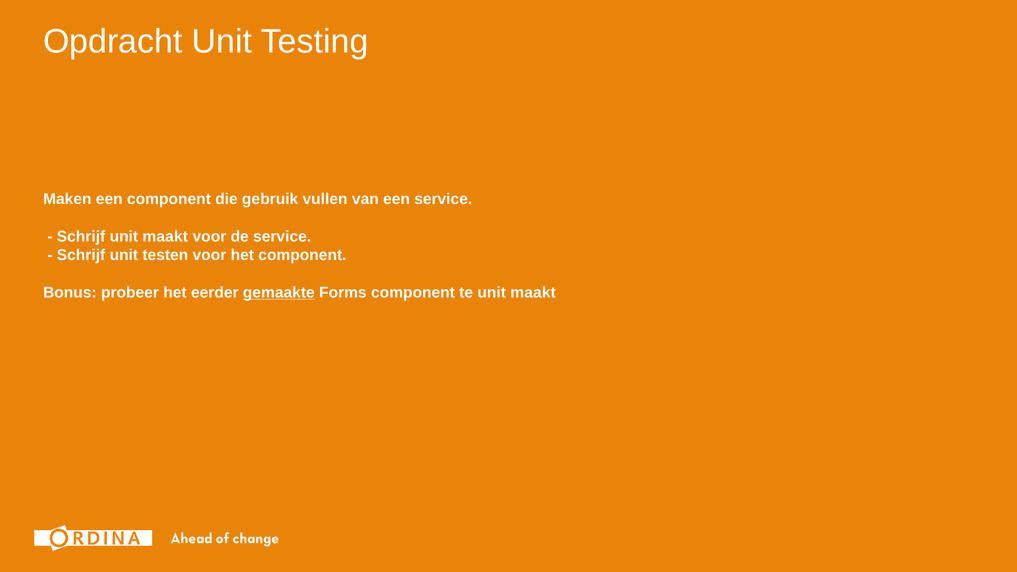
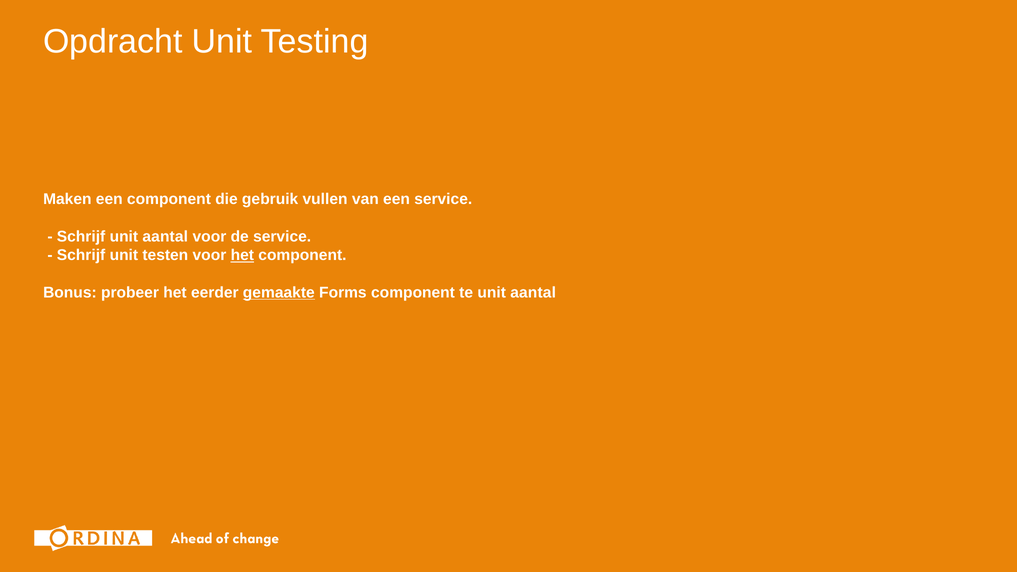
Schrijf unit maakt: maakt -> aantal
het at (242, 255) underline: none -> present
te unit maakt: maakt -> aantal
